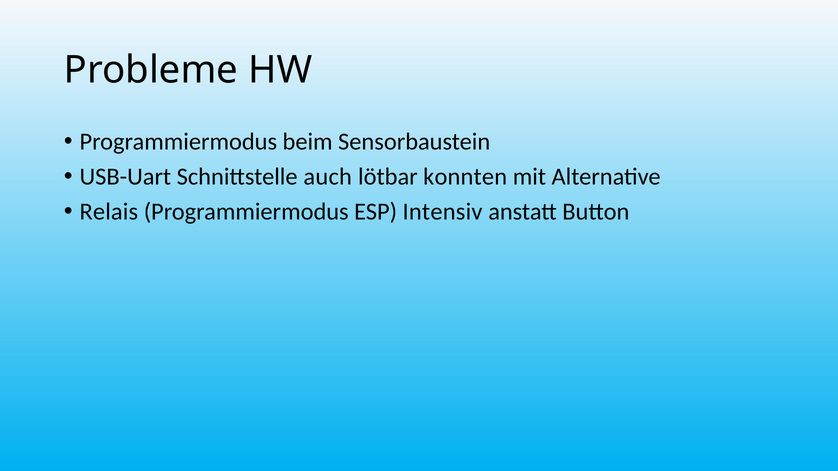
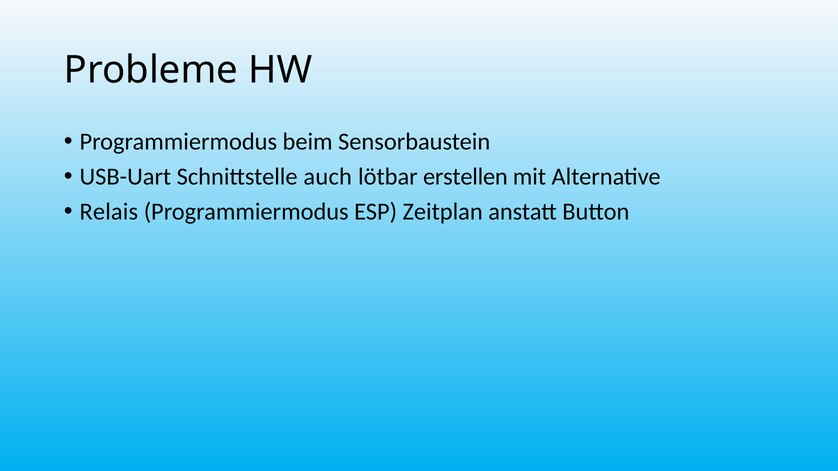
konnten: konnten -> erstellen
Intensiv: Intensiv -> Zeitplan
